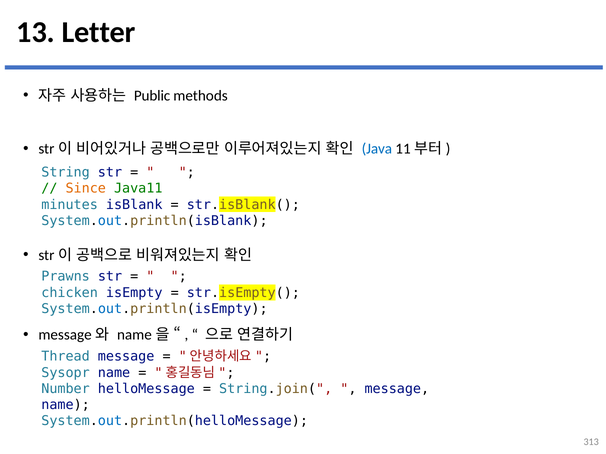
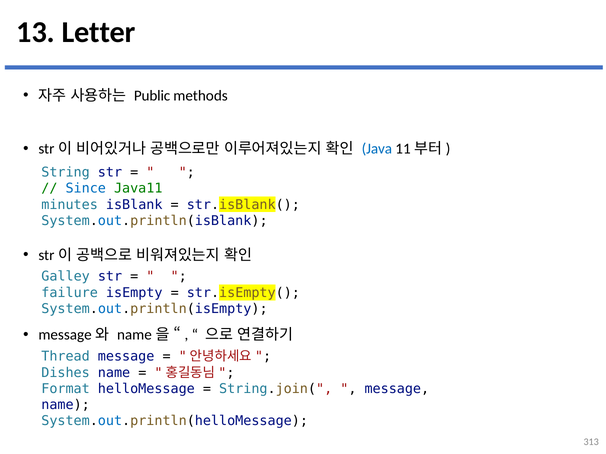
Since colour: orange -> blue
Prawns: Prawns -> Galley
chicken: chicken -> failure
Sysopr: Sysopr -> Dishes
Number: Number -> Format
